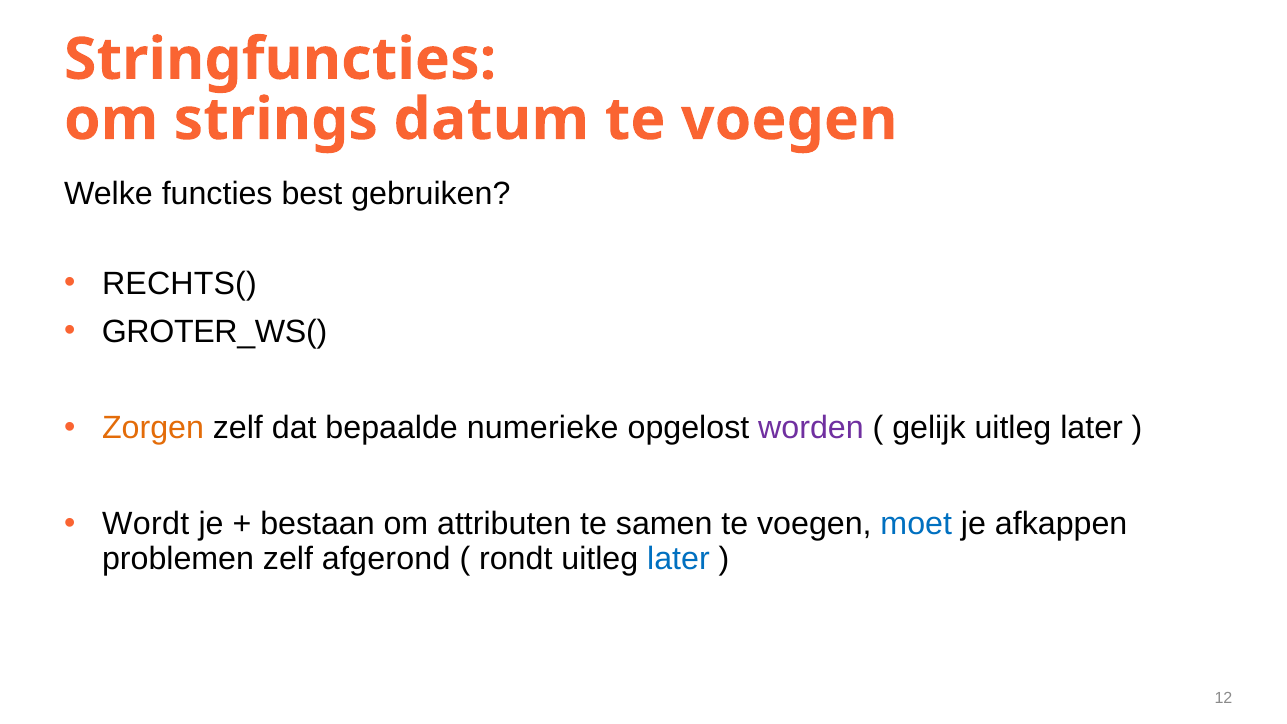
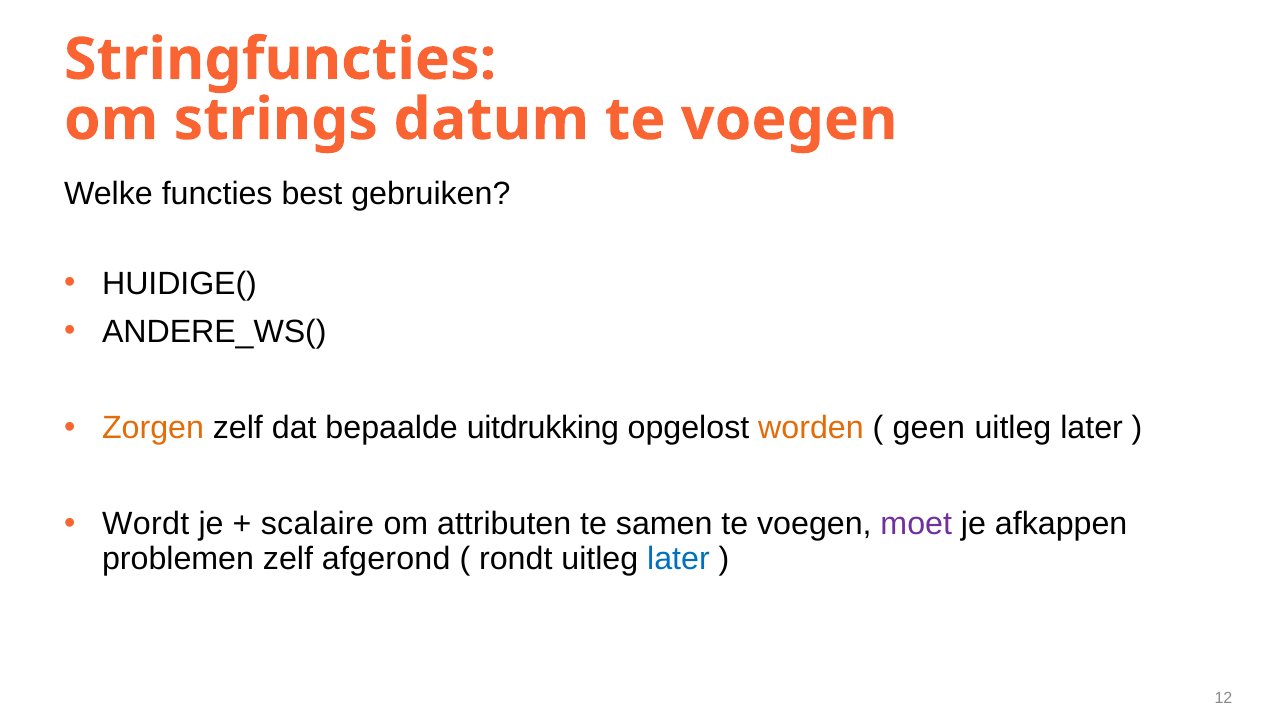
RECHTS(: RECHTS( -> HUIDIGE(
GROTER_WS(: GROTER_WS( -> ANDERE_WS(
numerieke: numerieke -> uitdrukking
worden colour: purple -> orange
gelijk: gelijk -> geen
bestaan: bestaan -> scalaire
moet colour: blue -> purple
